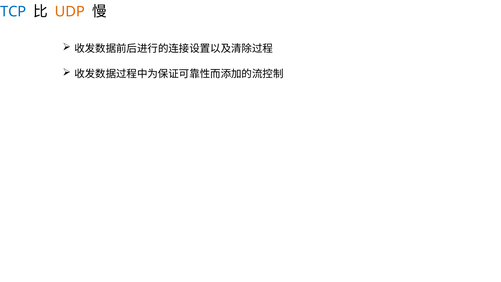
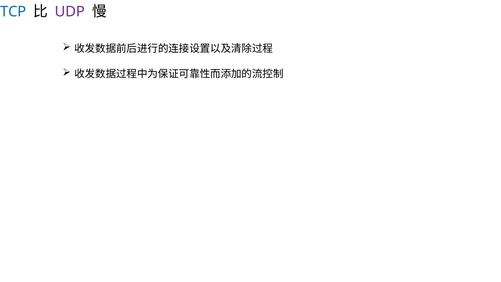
UDP colour: orange -> purple
